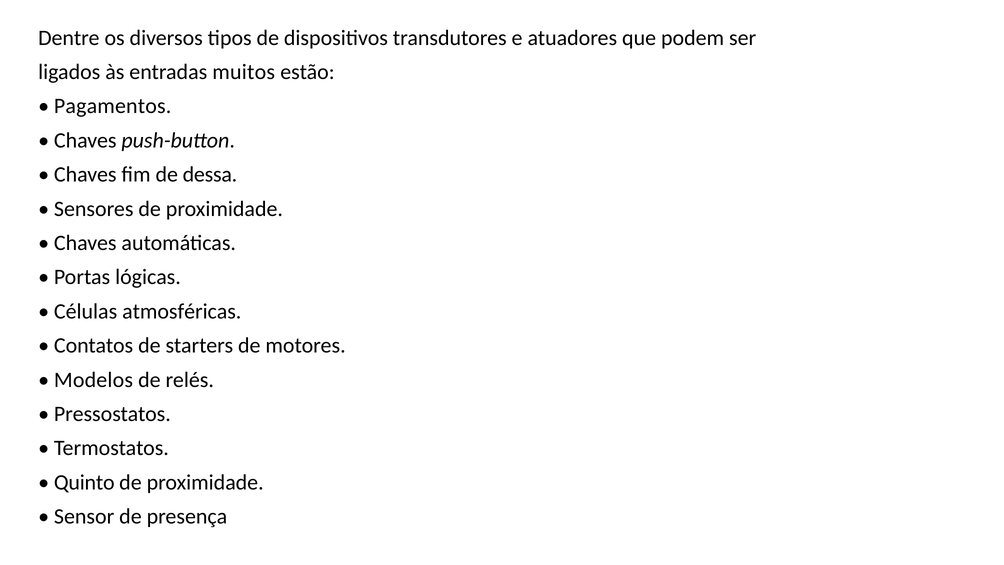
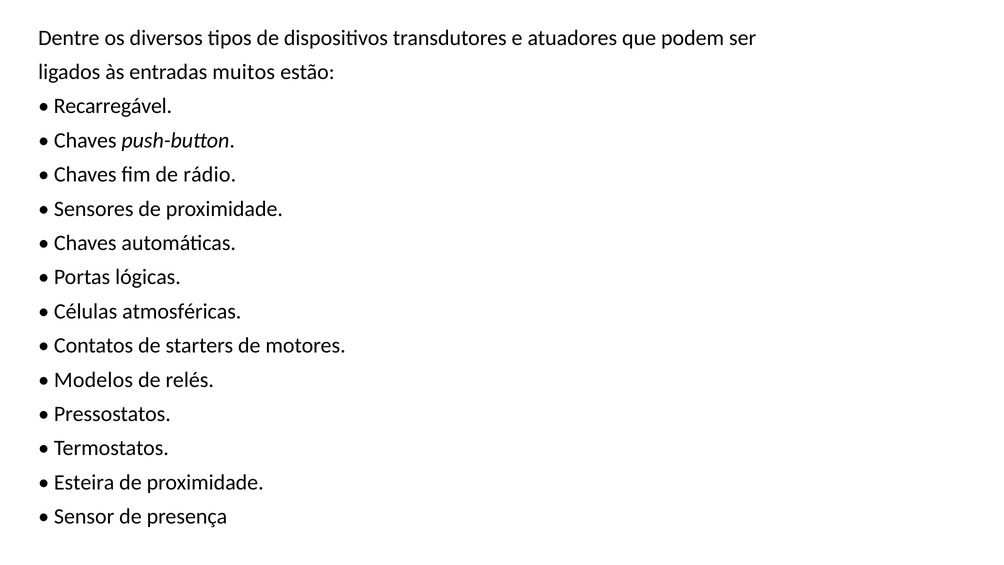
Pagamentos: Pagamentos -> Recarregável
dessa: dessa -> rádio
Quinto: Quinto -> Esteira
